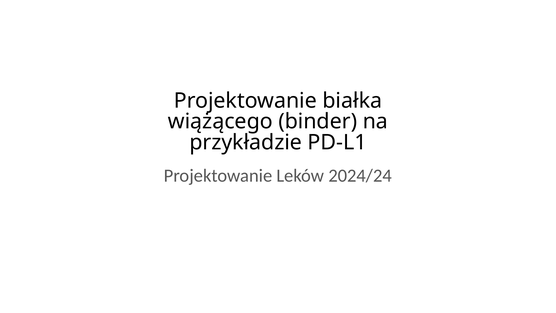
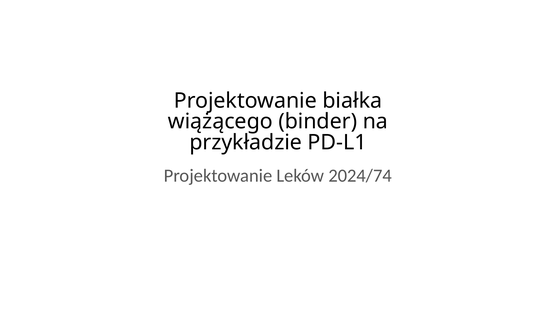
2024/24: 2024/24 -> 2024/74
